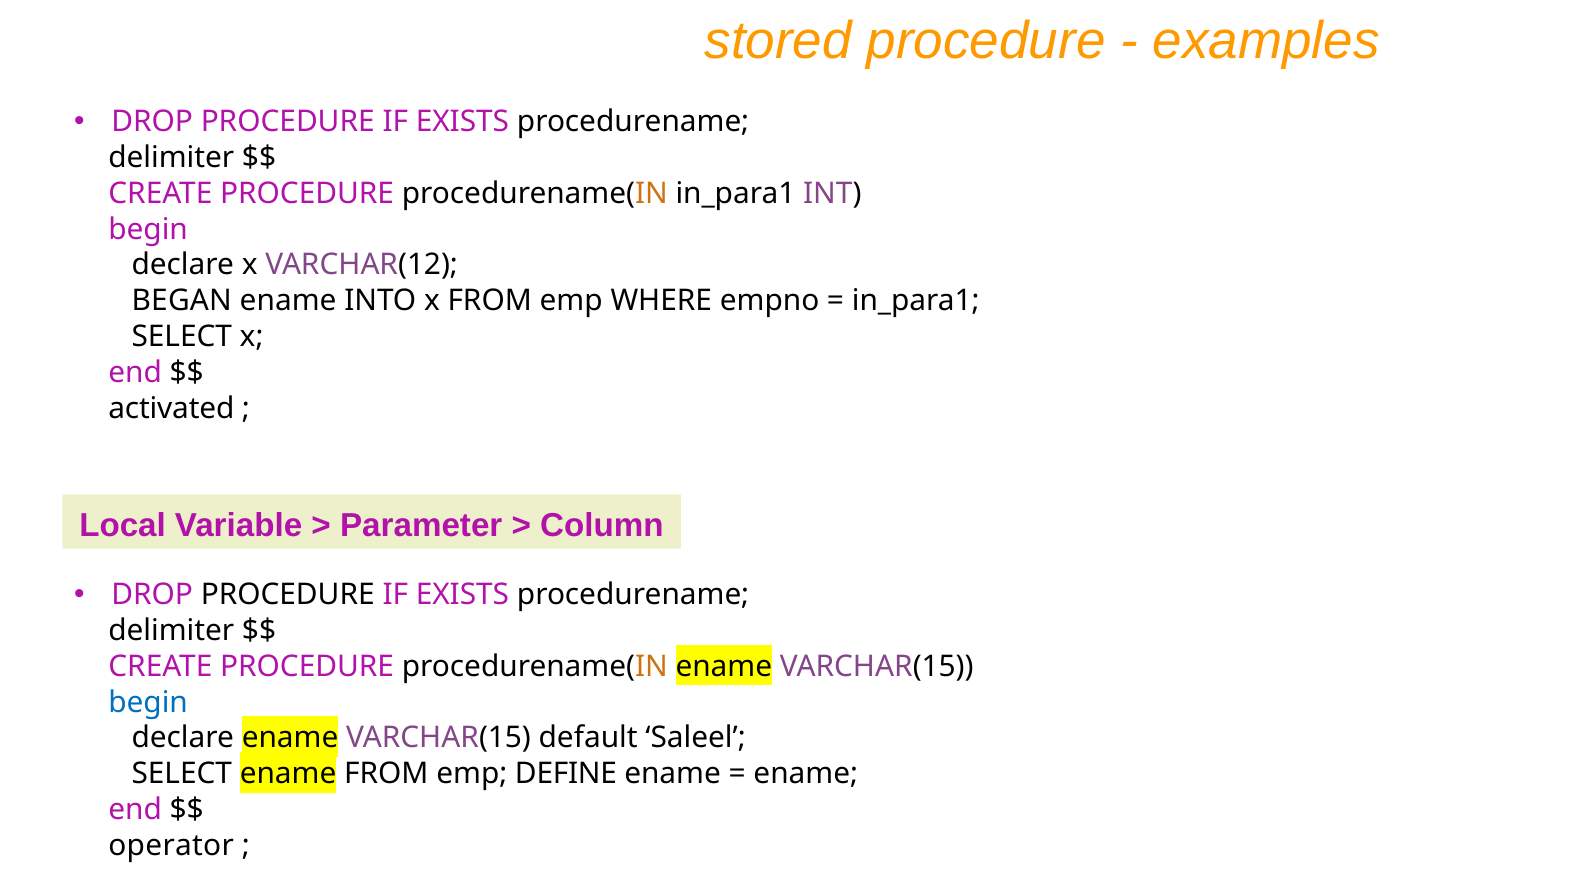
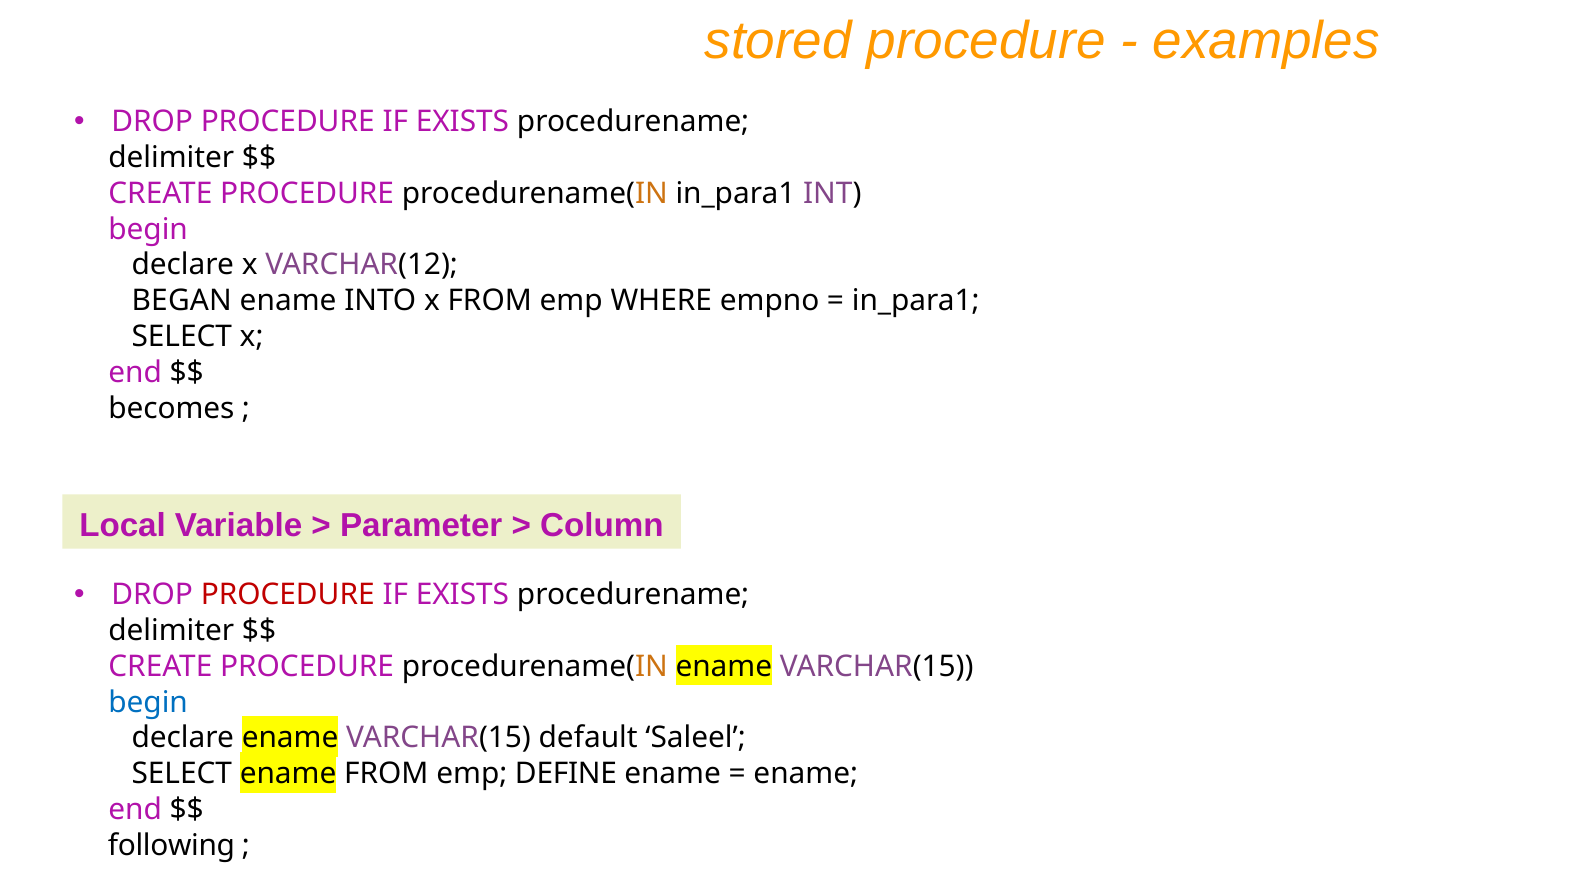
activated: activated -> becomes
PROCEDURE at (288, 595) colour: black -> red
operator: operator -> following
